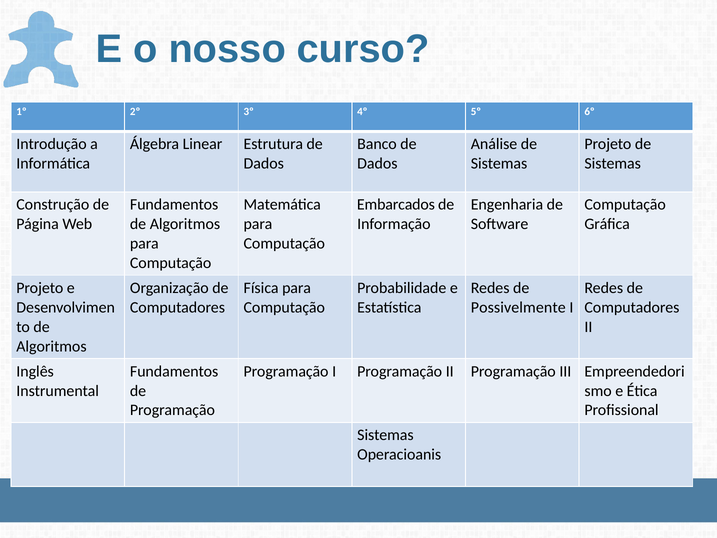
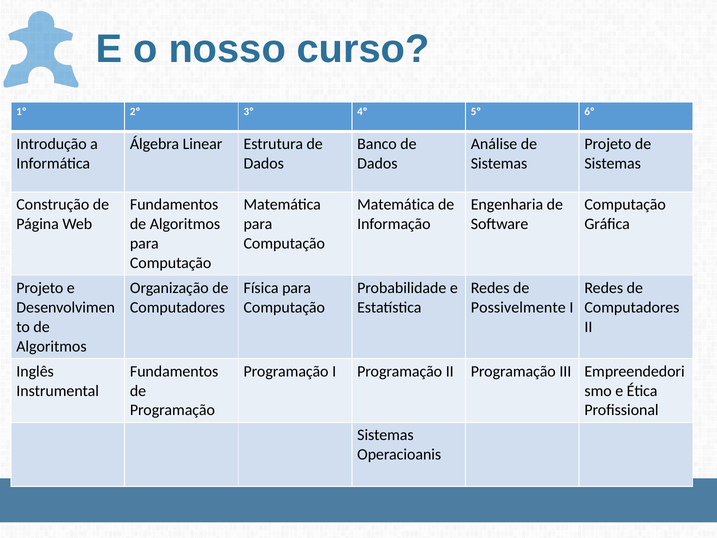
Embarcados at (396, 204): Embarcados -> Matemática
